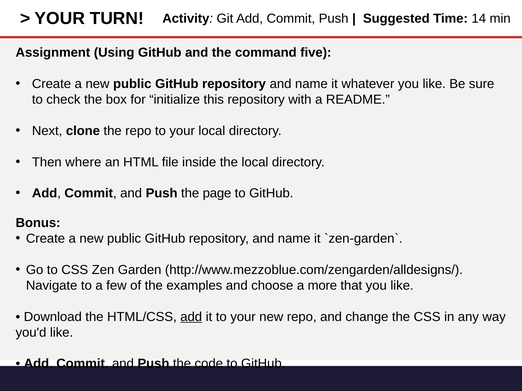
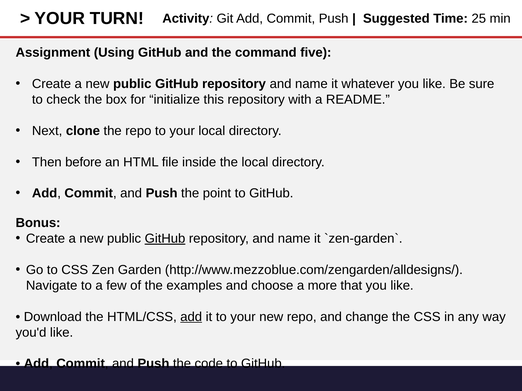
14: 14 -> 25
where: where -> before
page: page -> point
GitHub at (165, 239) underline: none -> present
